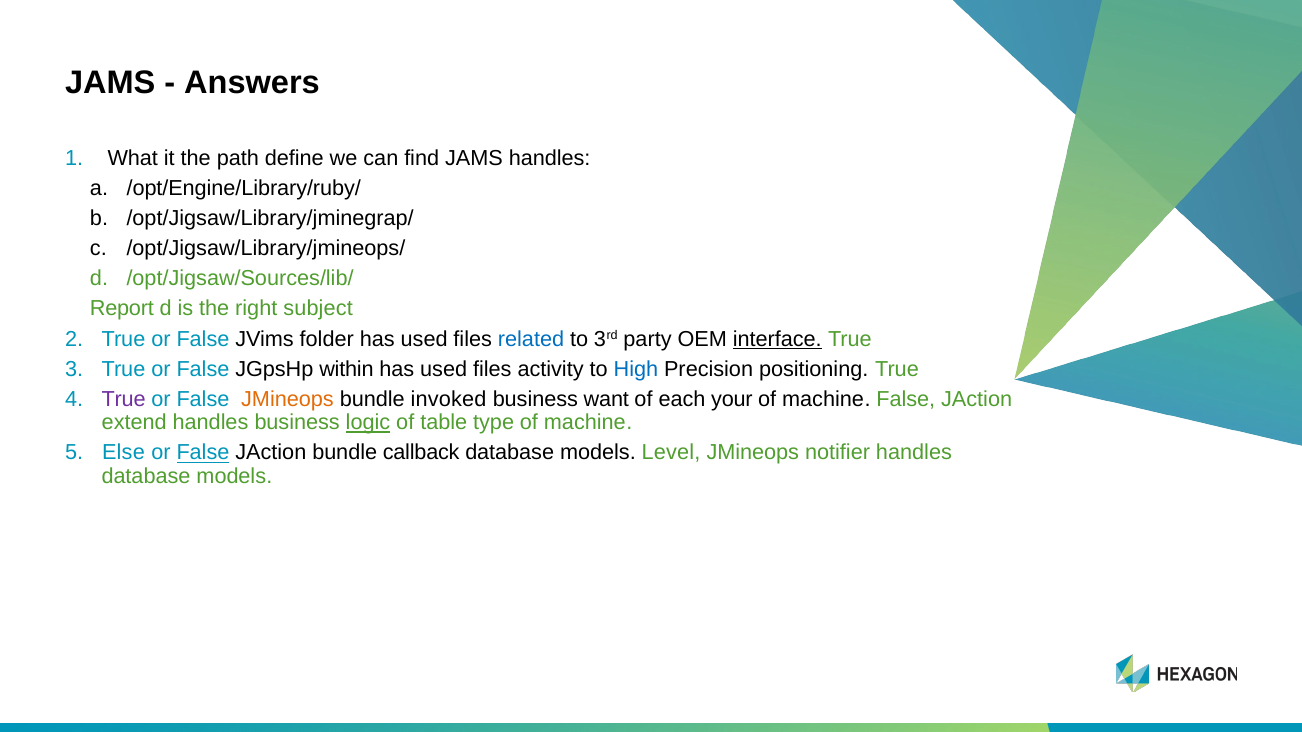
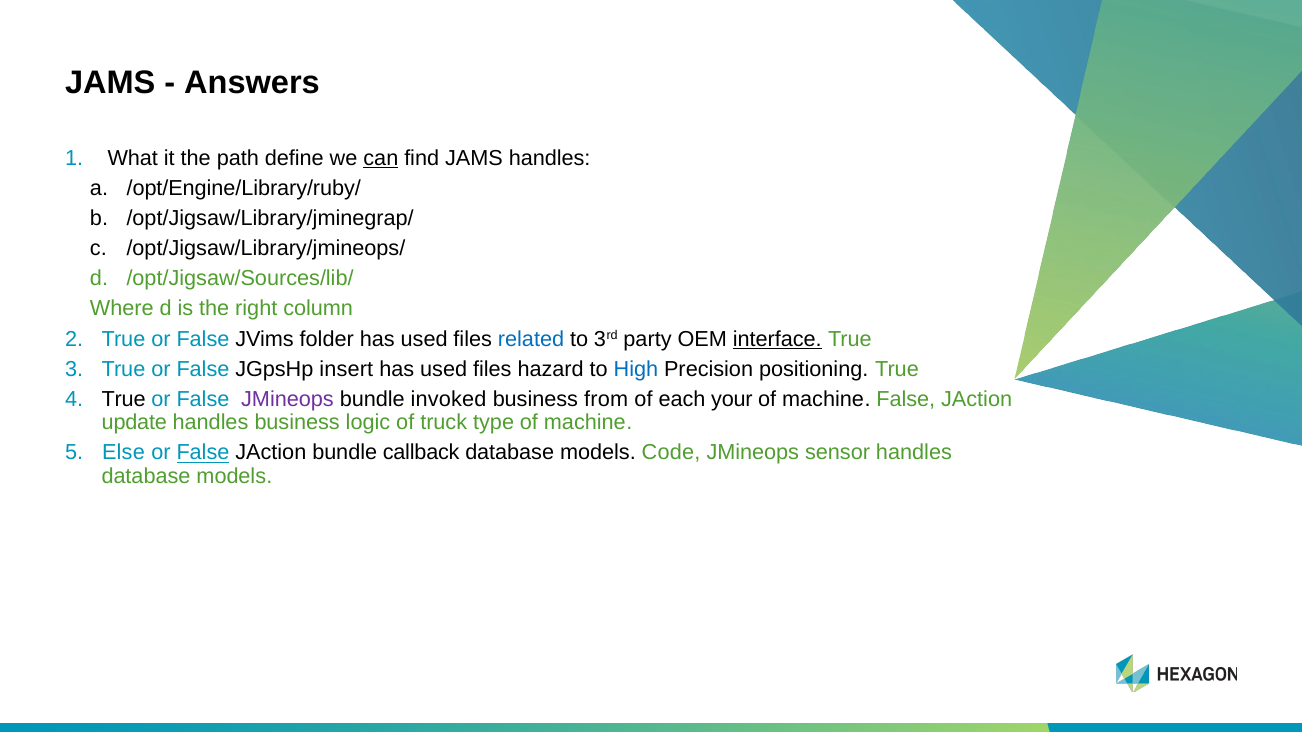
can underline: none -> present
Report: Report -> Where
subject: subject -> column
within: within -> insert
activity: activity -> hazard
True at (124, 399) colour: purple -> black
JMineops at (287, 399) colour: orange -> purple
want: want -> from
extend: extend -> update
logic underline: present -> none
table: table -> truck
Level: Level -> Code
notifier: notifier -> sensor
